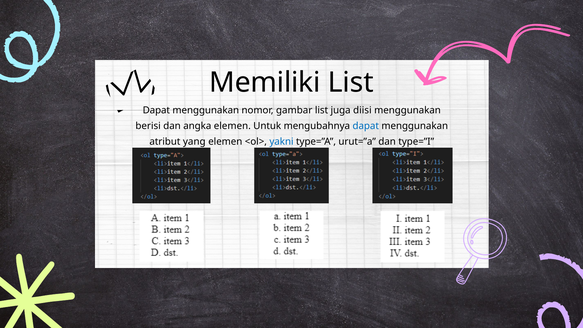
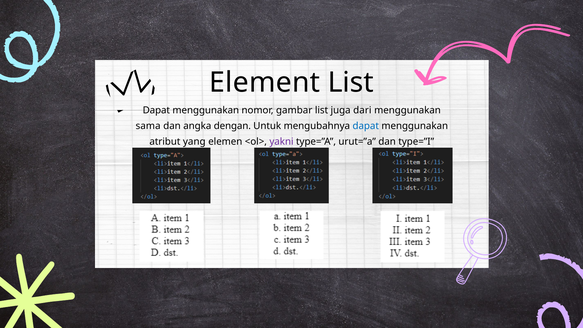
Memiliki: Memiliki -> Element
diisi: diisi -> dari
berisi: berisi -> sama
angka elemen: elemen -> dengan
yakni colour: blue -> purple
